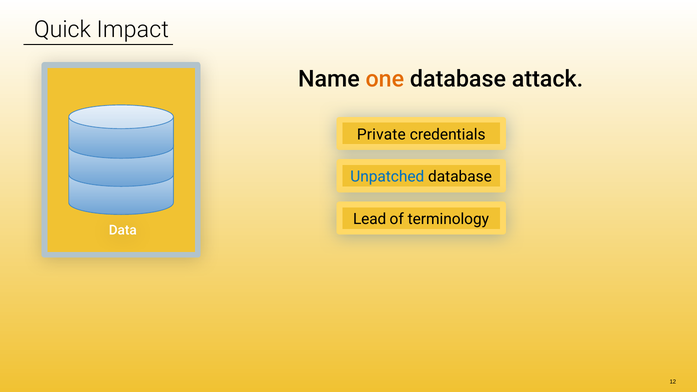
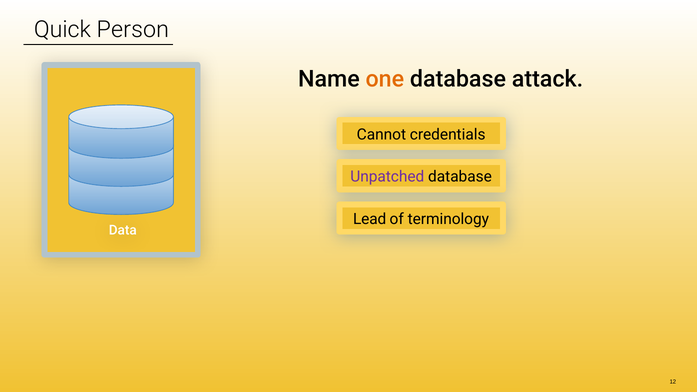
Impact: Impact -> Person
Private: Private -> Cannot
Unpatched colour: blue -> purple
